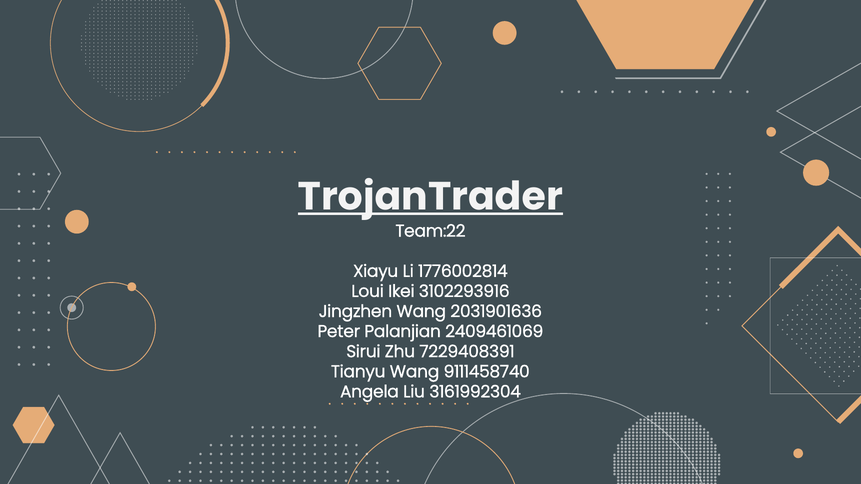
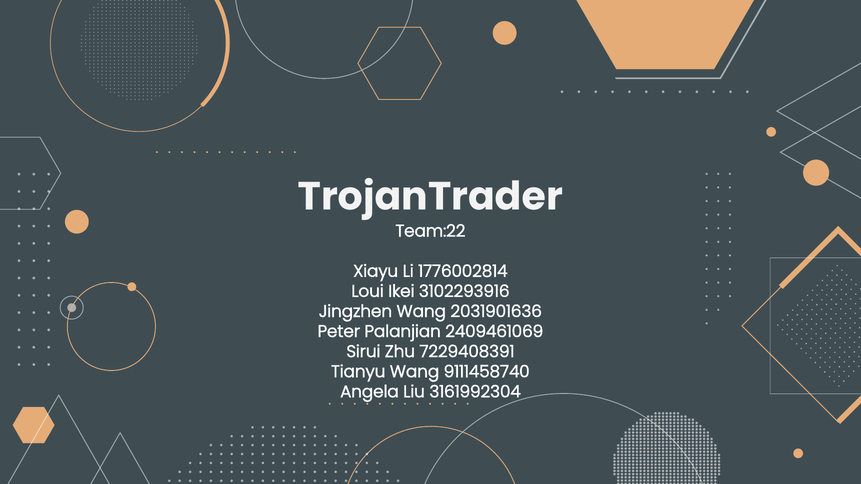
TrojanTrader underline: present -> none
